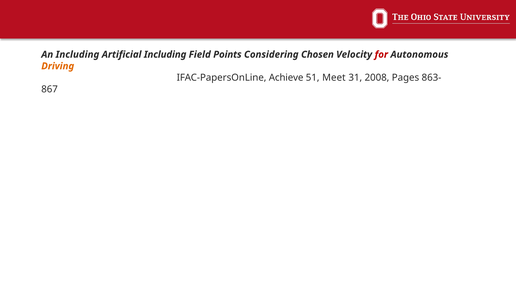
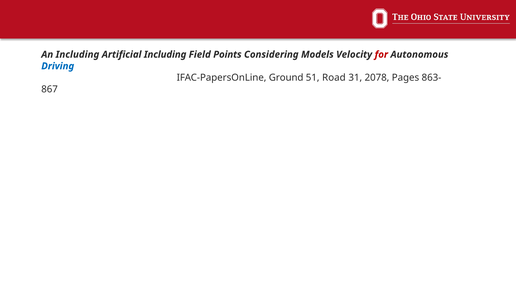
Chosen: Chosen -> Models
Driving colour: orange -> blue
Achieve: Achieve -> Ground
Meet: Meet -> Road
2008: 2008 -> 2078
